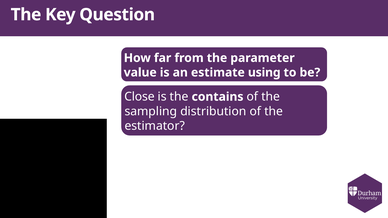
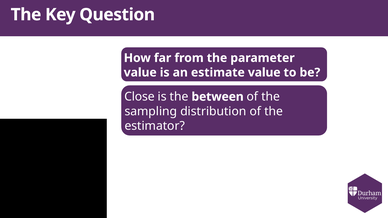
estimate using: using -> value
contains: contains -> between
